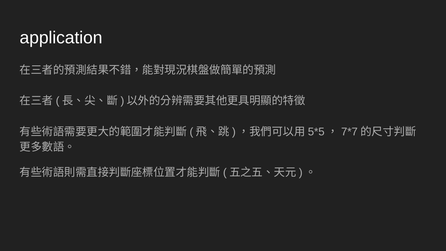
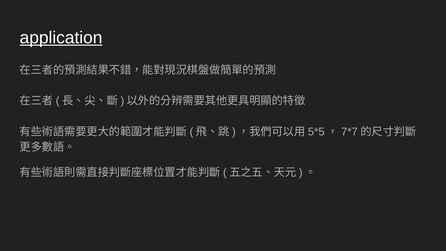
application underline: none -> present
